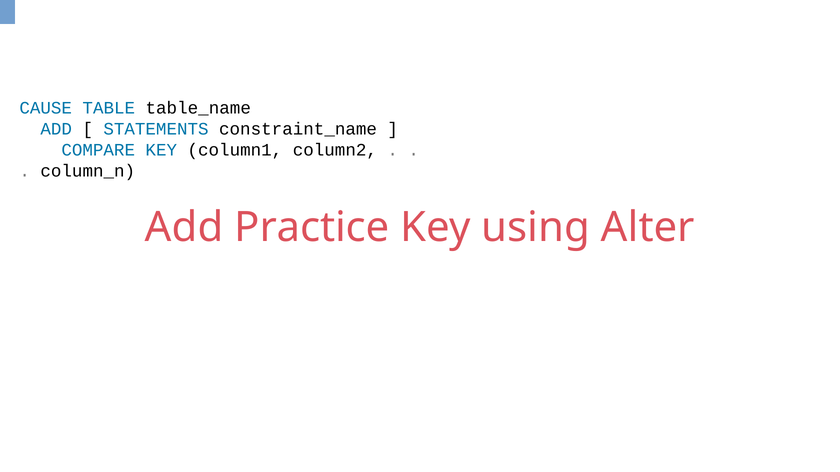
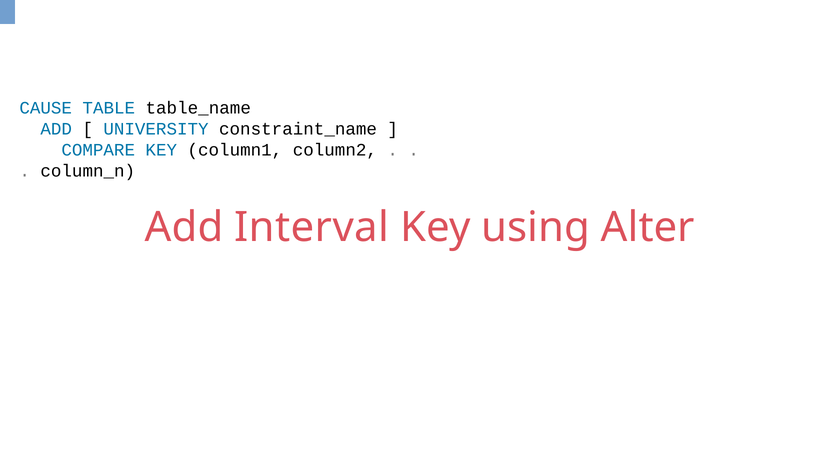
STATEMENTS: STATEMENTS -> UNIVERSITY
Practice: Practice -> Interval
